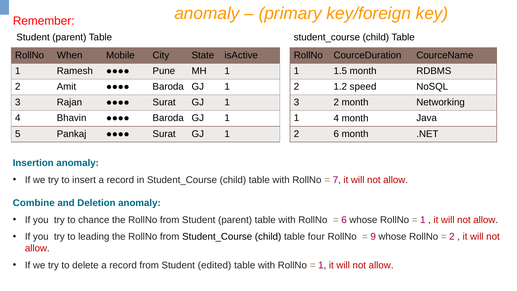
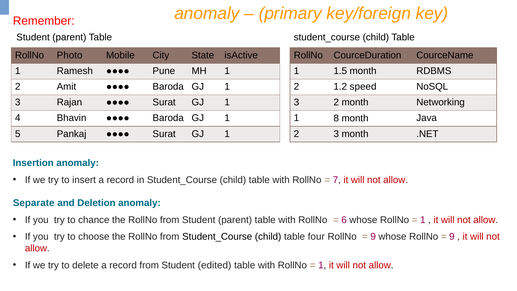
When: When -> Photo
4 at (336, 118): 4 -> 8
2 6: 6 -> 3
Combine: Combine -> Separate
leading: leading -> choose
2 at (452, 237): 2 -> 9
